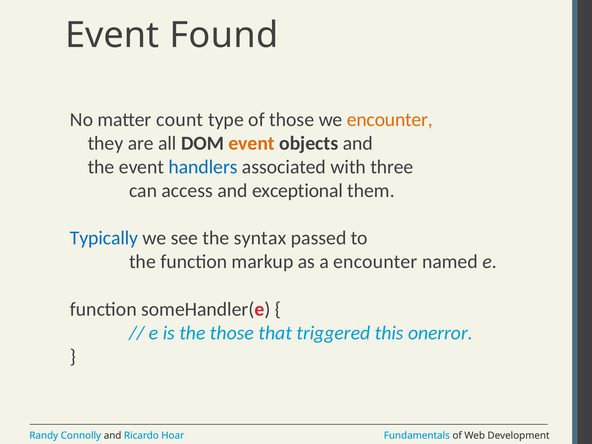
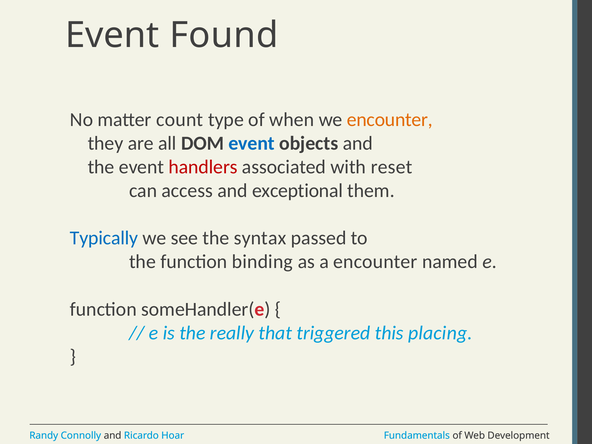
of those: those -> when
event at (252, 143) colour: orange -> blue
handlers colour: blue -> red
three: three -> reset
markup: markup -> binding
the those: those -> really
onerror: onerror -> placing
